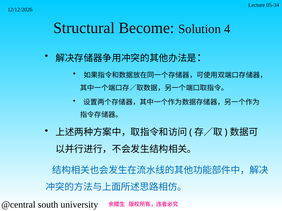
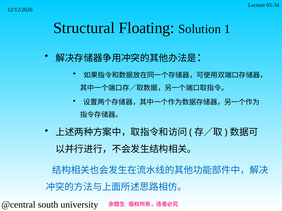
Become: Become -> Floating
4: 4 -> 1
